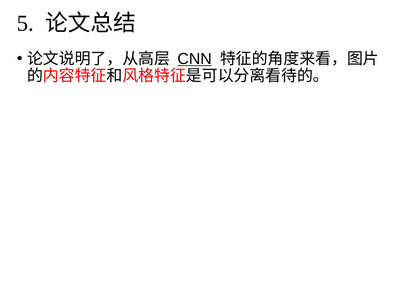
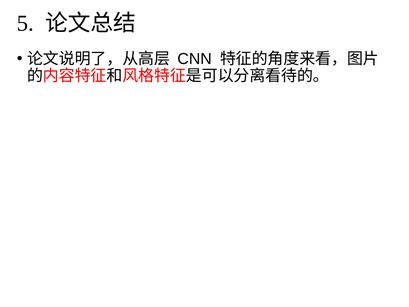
CNN underline: present -> none
